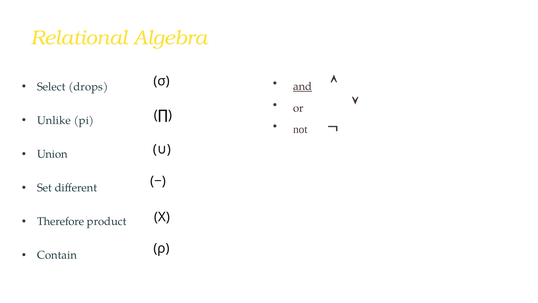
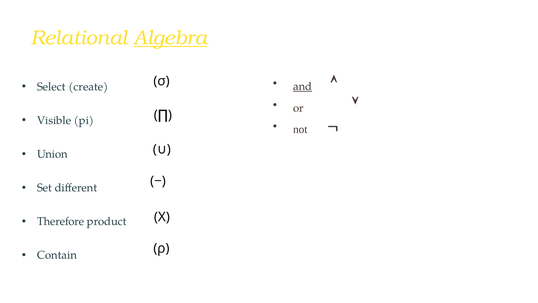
Algebra underline: none -> present
drops: drops -> create
Unlike: Unlike -> Visible
